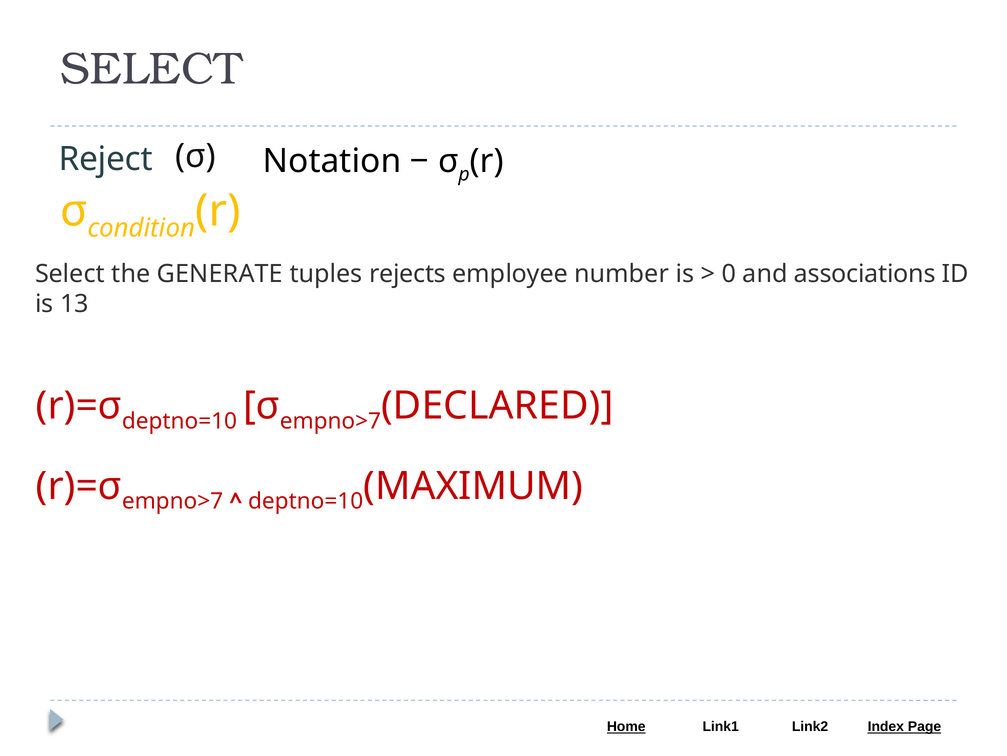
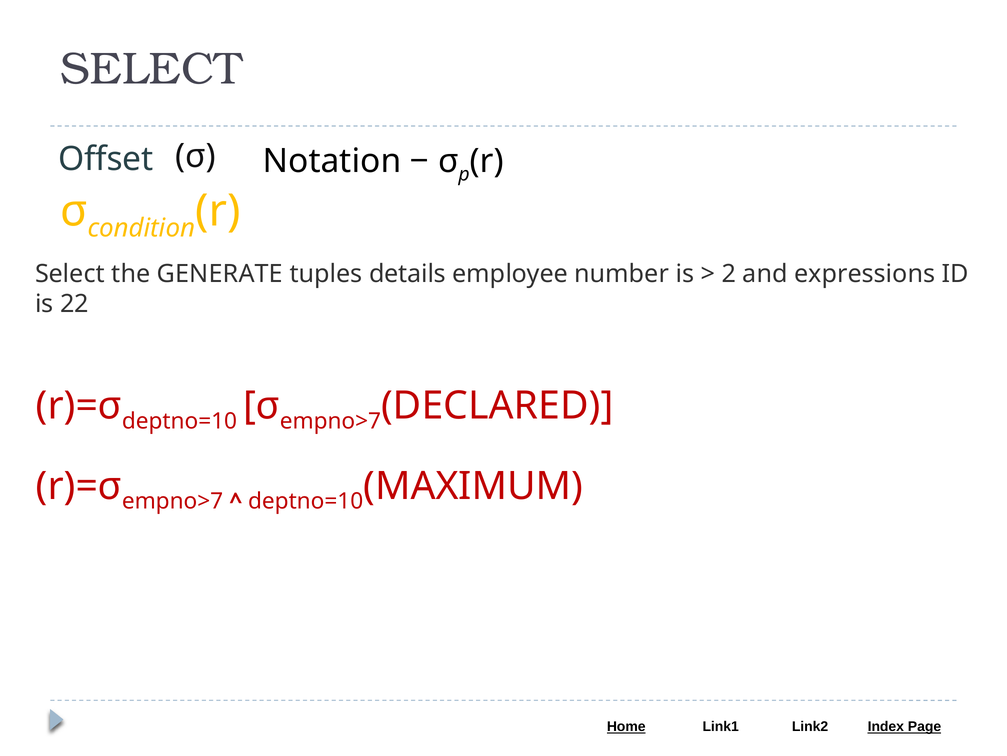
Reject: Reject -> Offset
rejects: rejects -> details
0: 0 -> 2
associations: associations -> expressions
13: 13 -> 22
